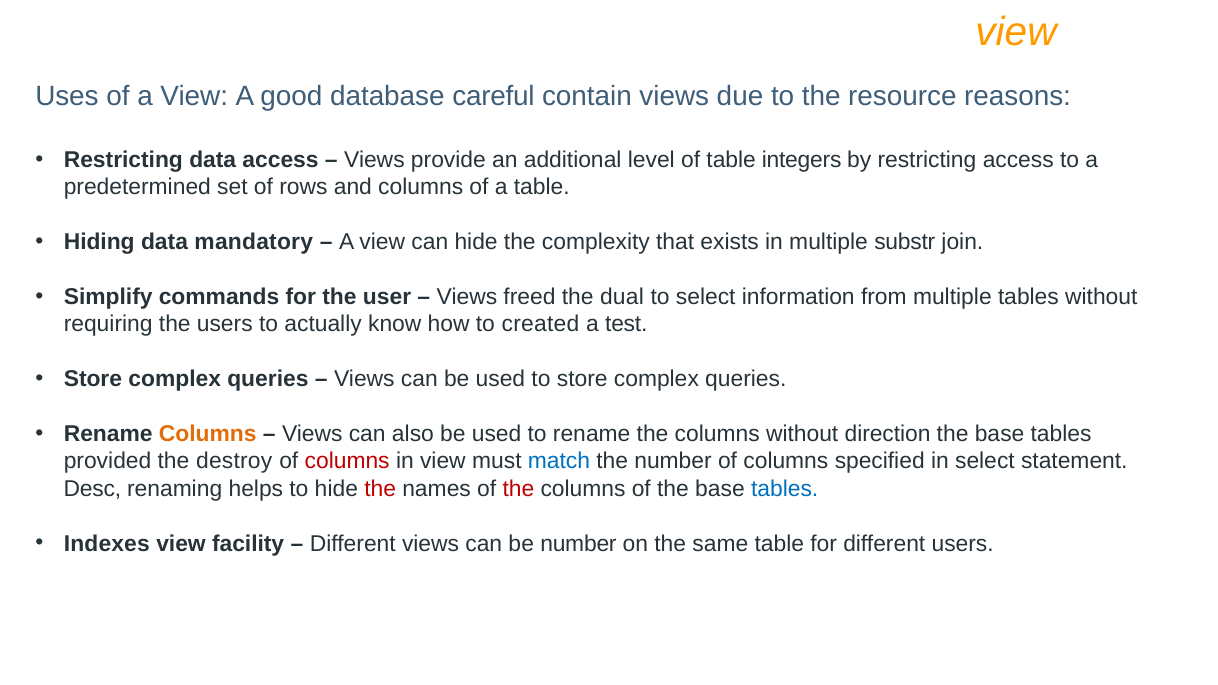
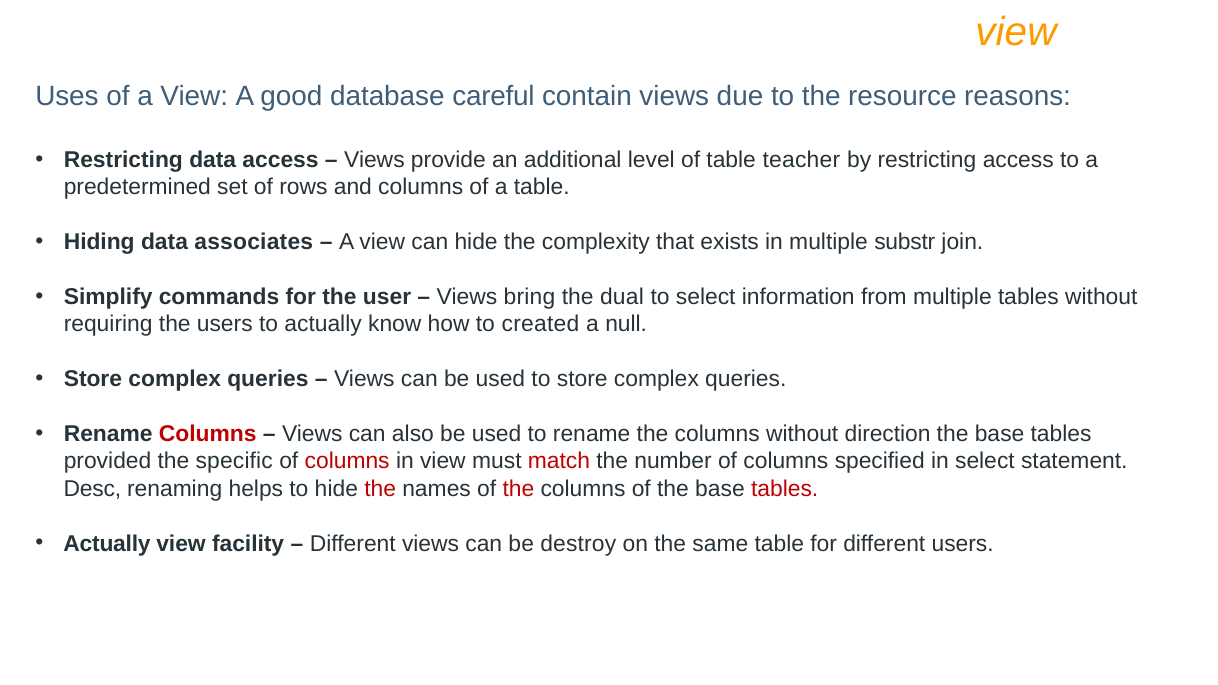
integers: integers -> teacher
mandatory: mandatory -> associates
freed: freed -> bring
test: test -> null
Columns at (208, 434) colour: orange -> red
destroy: destroy -> specific
match colour: blue -> red
tables at (785, 489) colour: blue -> red
Indexes at (107, 544): Indexes -> Actually
be number: number -> destroy
